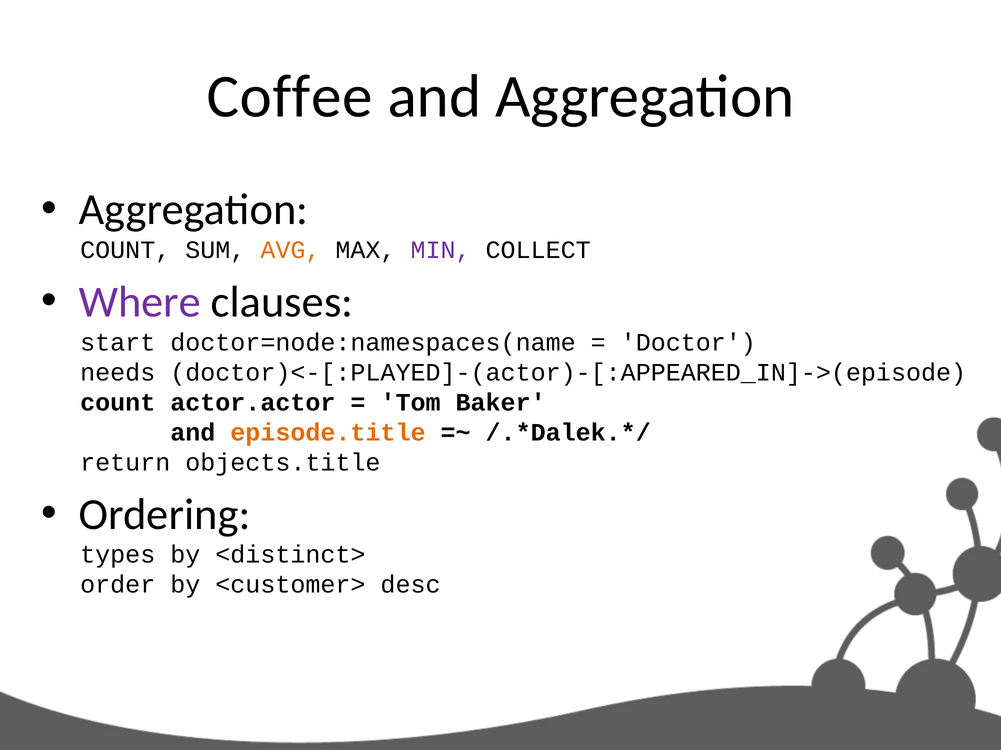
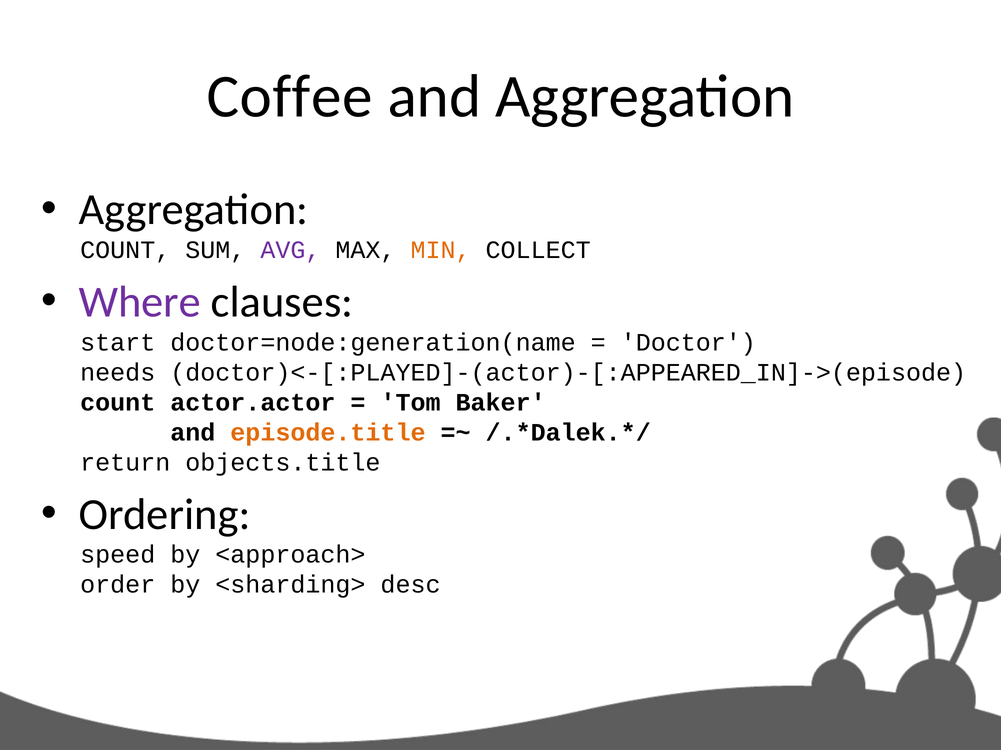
AVG colour: orange -> purple
MIN colour: purple -> orange
doctor=node:namespaces(name: doctor=node:namespaces(name -> doctor=node:generation(name
types: types -> speed
<distinct>: <distinct> -> <approach>
<customer>: <customer> -> <sharding>
